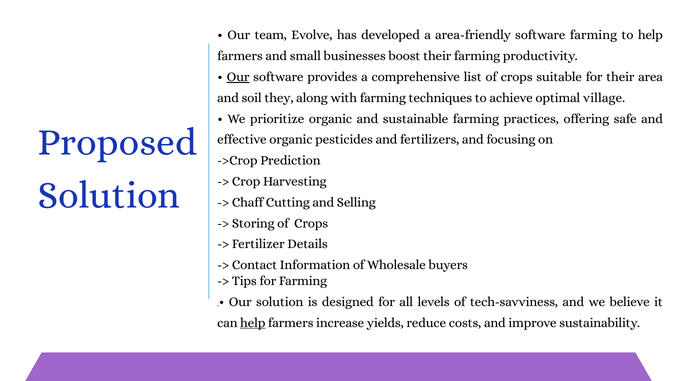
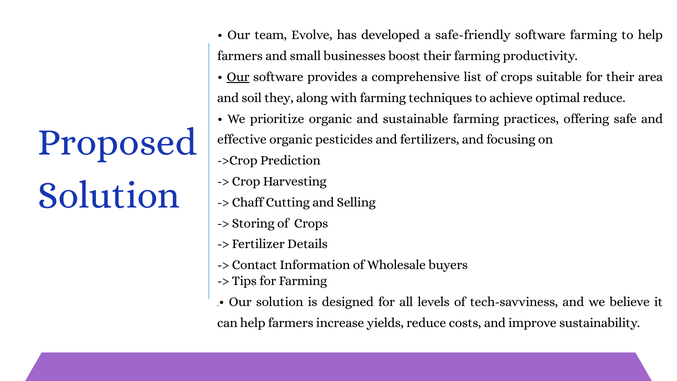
area-friendly: area-friendly -> safe-friendly
optimal village: village -> reduce
help at (253, 323) underline: present -> none
